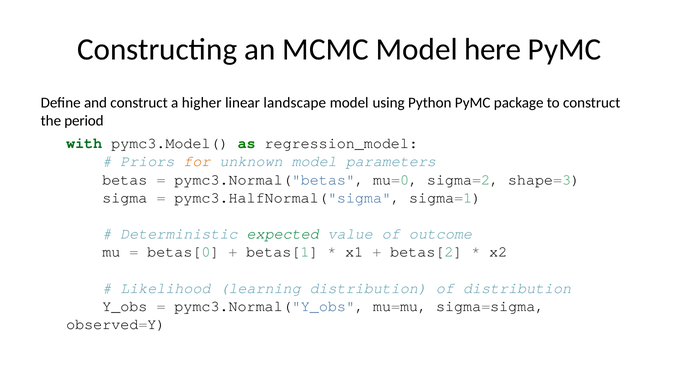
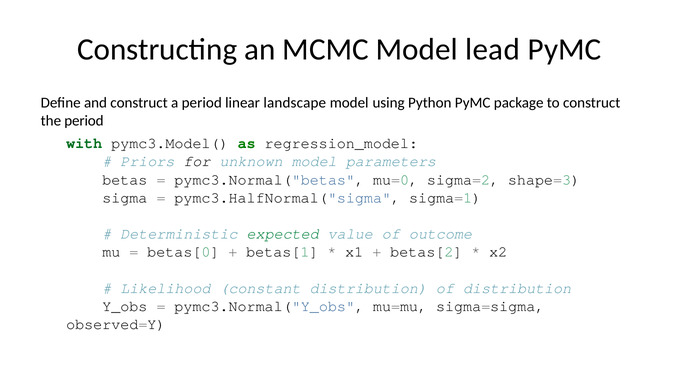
here: here -> lead
a higher: higher -> period
for colour: orange -> black
learning: learning -> constant
